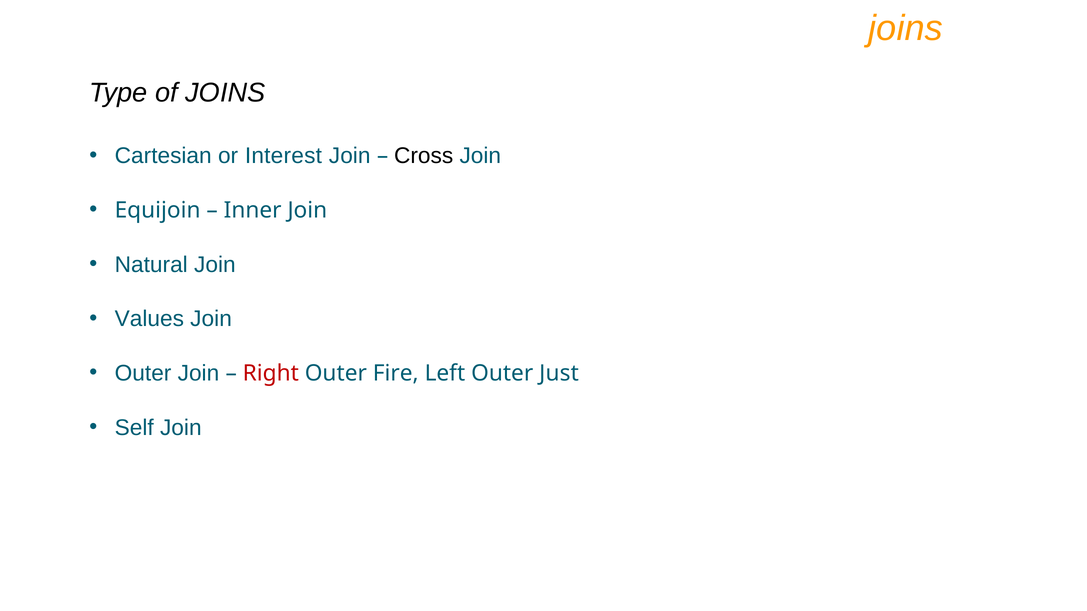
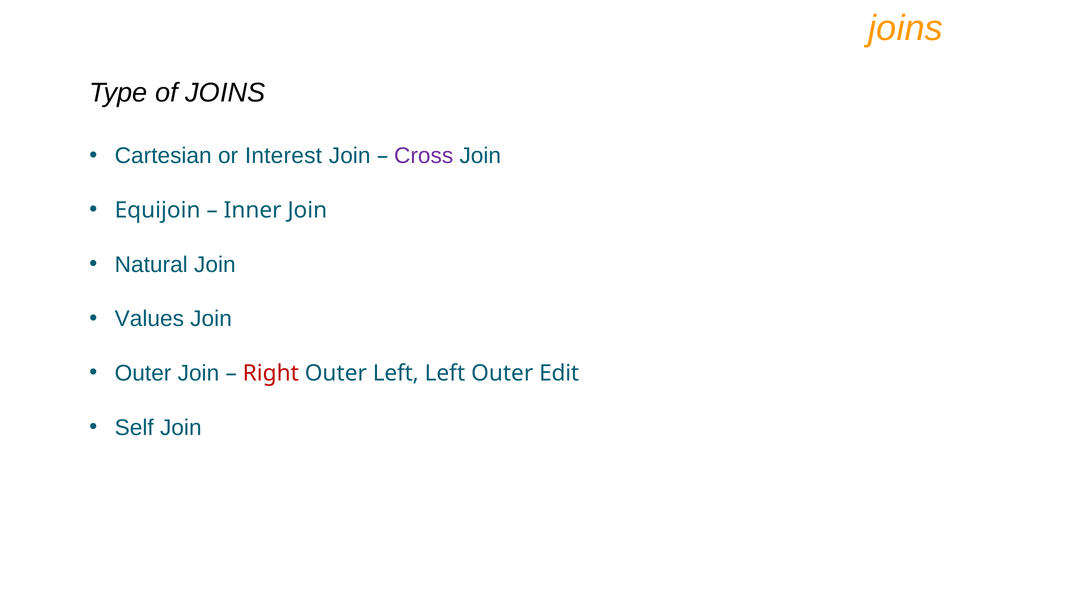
Cross colour: black -> purple
Outer Fire: Fire -> Left
Just: Just -> Edit
